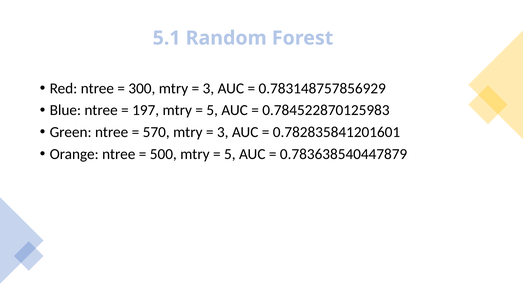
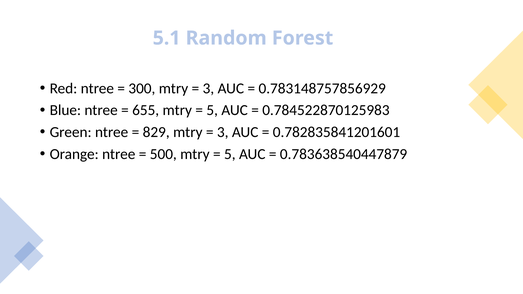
197: 197 -> 655
570: 570 -> 829
